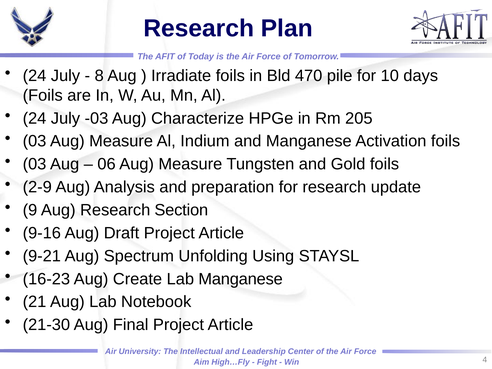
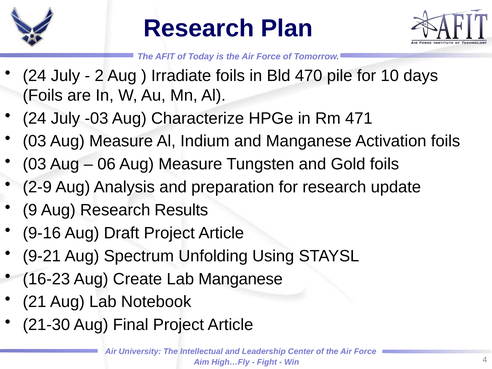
8: 8 -> 2
205: 205 -> 471
Section: Section -> Results
